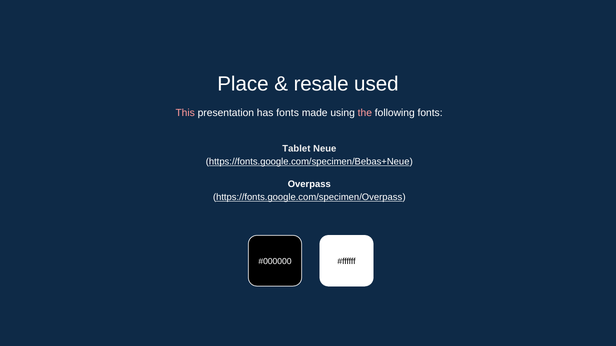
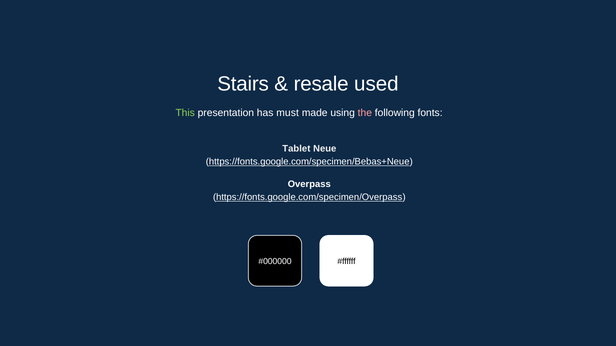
Place: Place -> Stairs
This colour: pink -> light green
has fonts: fonts -> must
